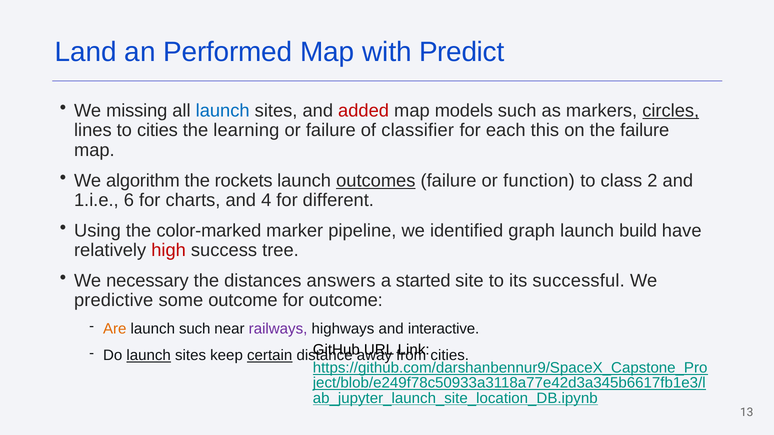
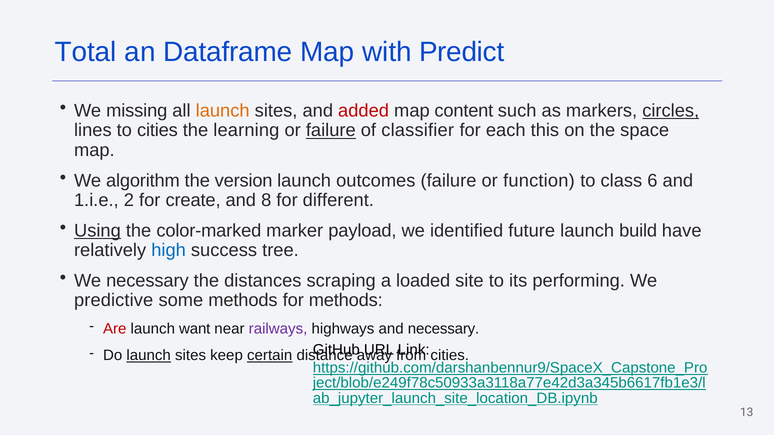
Land: Land -> Total
Performed: Performed -> Dataframe
launch at (223, 111) colour: blue -> orange
models: models -> content
failure at (331, 131) underline: none -> present
the failure: failure -> space
rockets: rockets -> version
outcomes underline: present -> none
2: 2 -> 6
6: 6 -> 2
charts: charts -> create
4: 4 -> 8
Using underline: none -> present
pipeline: pipeline -> payload
graph: graph -> future
high colour: red -> blue
answers: answers -> scraping
started: started -> loaded
successful: successful -> performing
some outcome: outcome -> methods
for outcome: outcome -> methods
Are colour: orange -> red
launch such: such -> want
and interactive: interactive -> necessary
